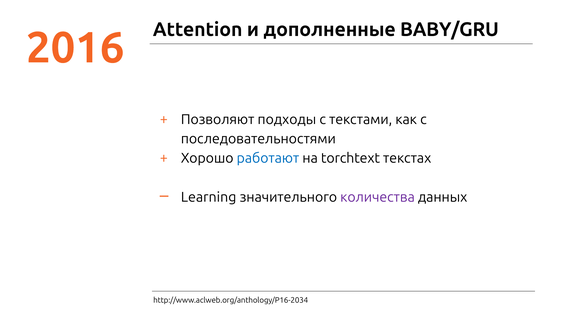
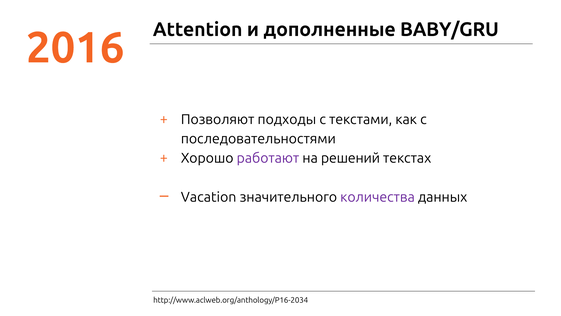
работают colour: blue -> purple
torchtext: torchtext -> решений
Learning: Learning -> Vacation
